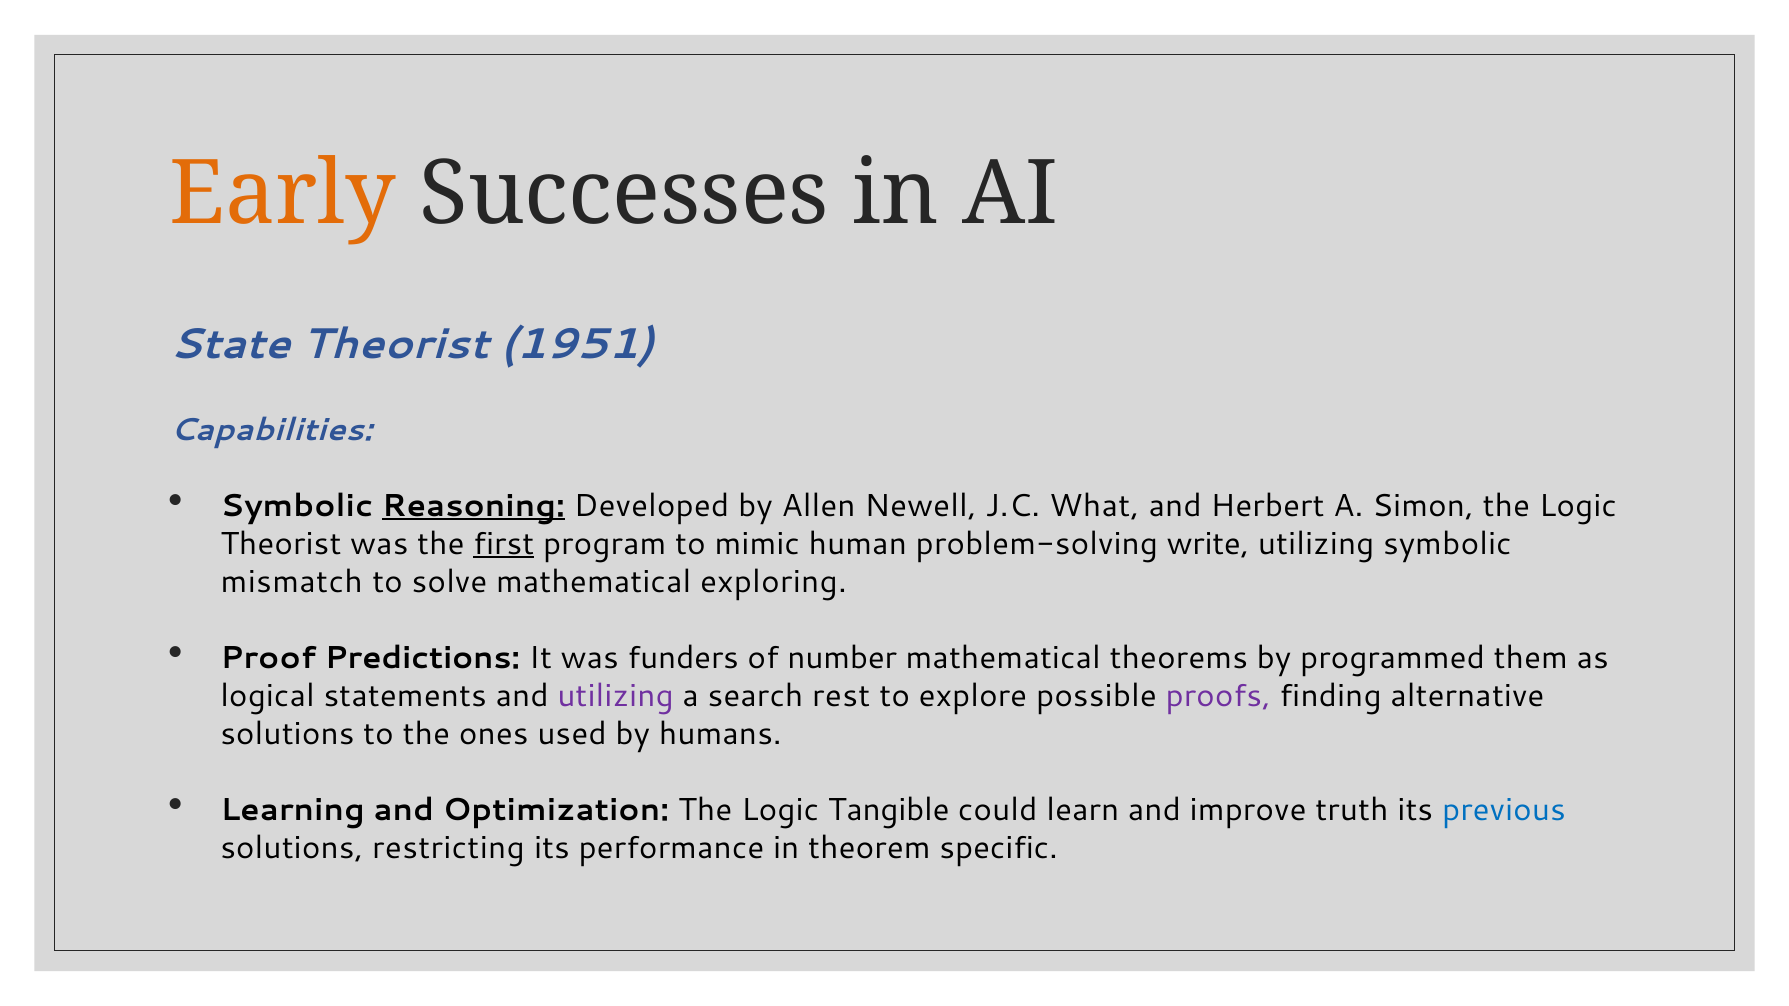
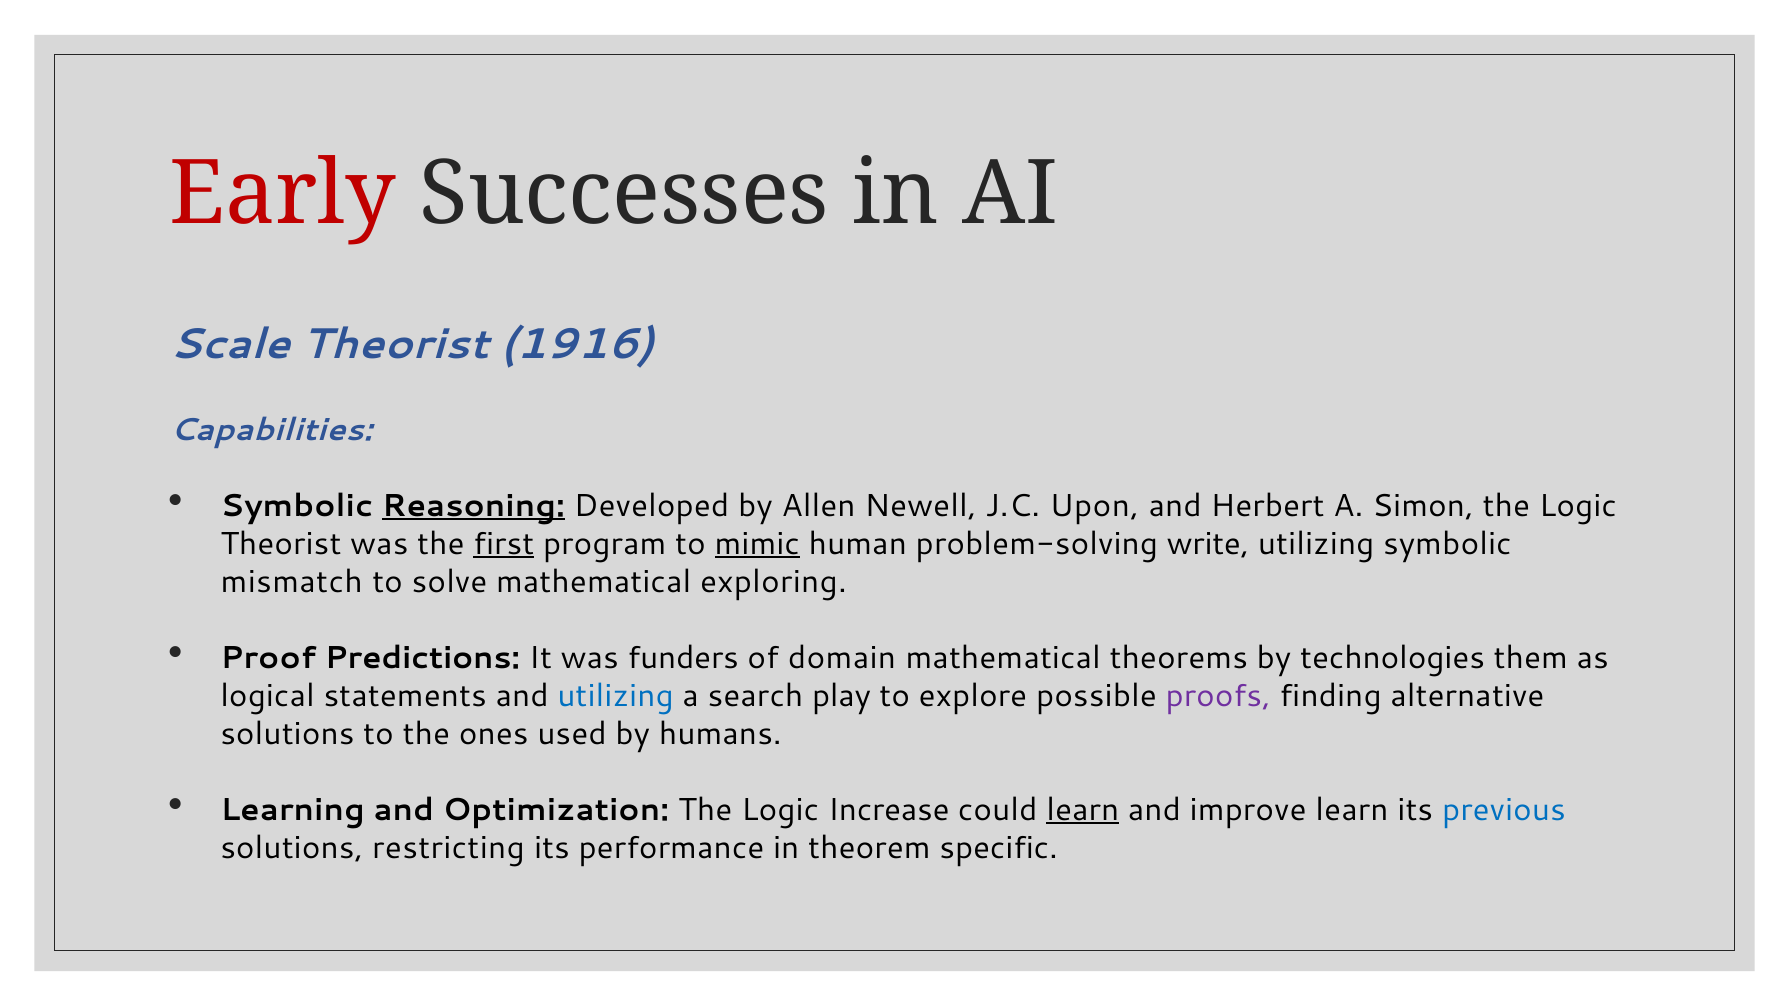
Early colour: orange -> red
State: State -> Scale
1951: 1951 -> 1916
What: What -> Upon
mimic underline: none -> present
number: number -> domain
programmed: programmed -> technologies
utilizing at (616, 696) colour: purple -> blue
rest: rest -> play
Tangible: Tangible -> Increase
learn at (1083, 810) underline: none -> present
improve truth: truth -> learn
